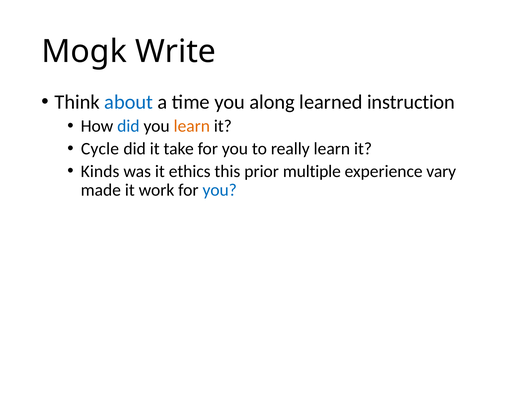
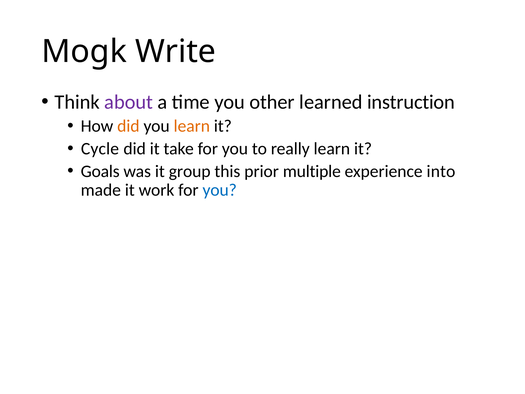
about colour: blue -> purple
along: along -> other
did at (128, 126) colour: blue -> orange
Kinds: Kinds -> Goals
ethics: ethics -> group
vary: vary -> into
